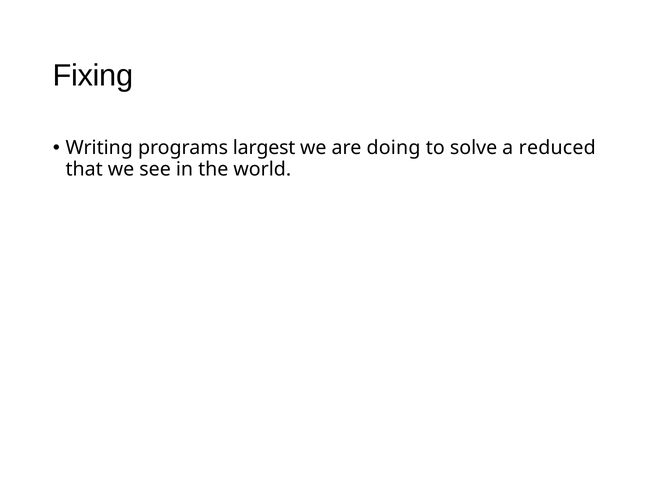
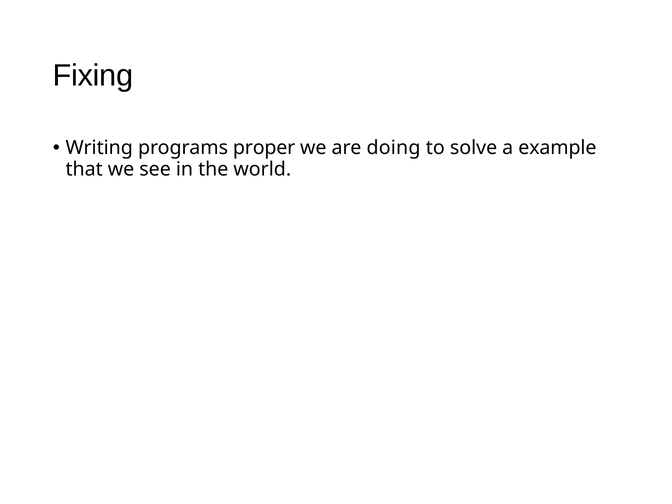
largest: largest -> proper
reduced: reduced -> example
